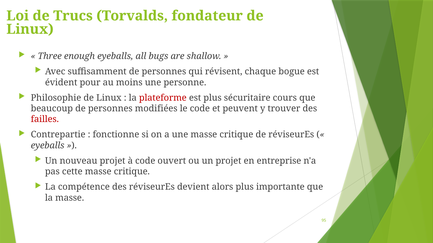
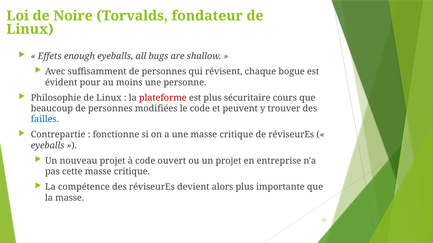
Trucs: Trucs -> Noire
Three: Three -> Effets
failles colour: red -> blue
